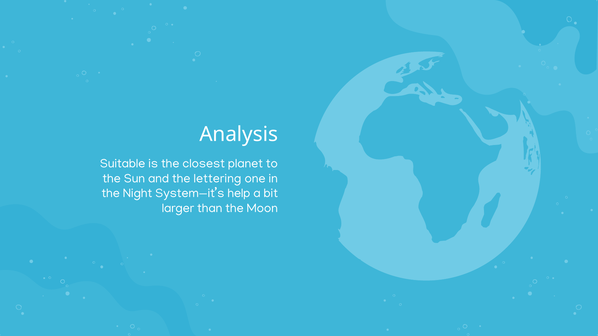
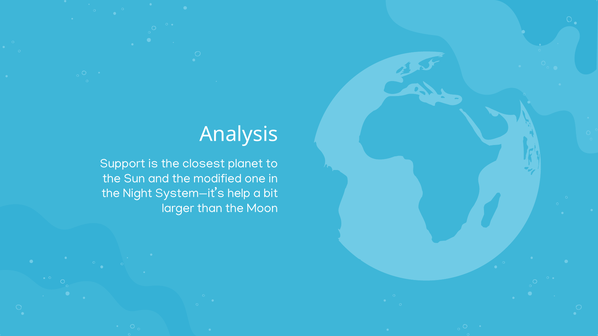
Suitable: Suitable -> Support
lettering: lettering -> modified
